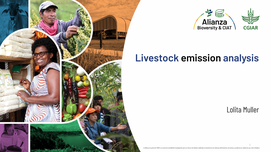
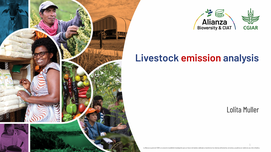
emission colour: black -> red
